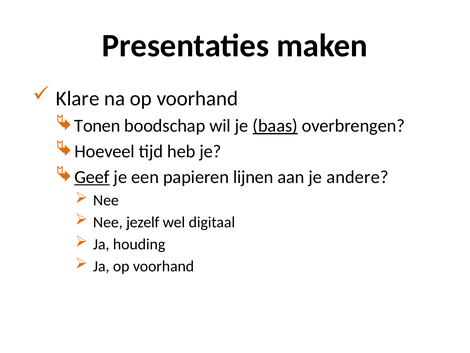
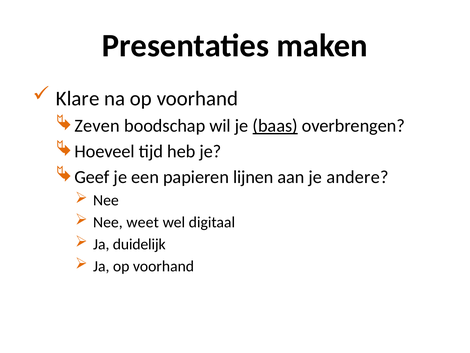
Tonen: Tonen -> Zeven
Geef underline: present -> none
jezelf: jezelf -> weet
houding: houding -> duidelijk
